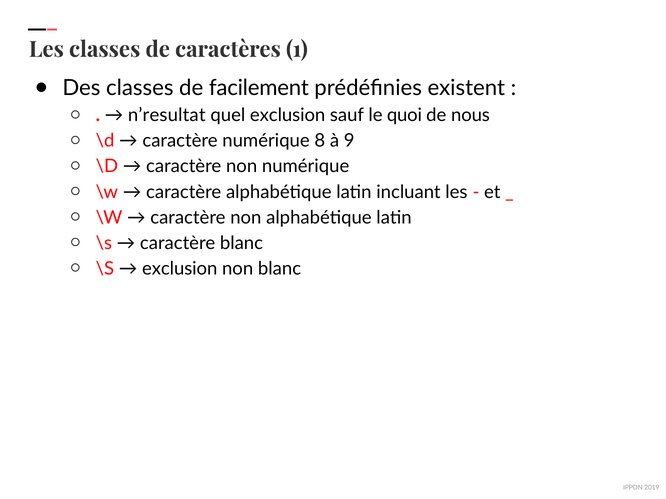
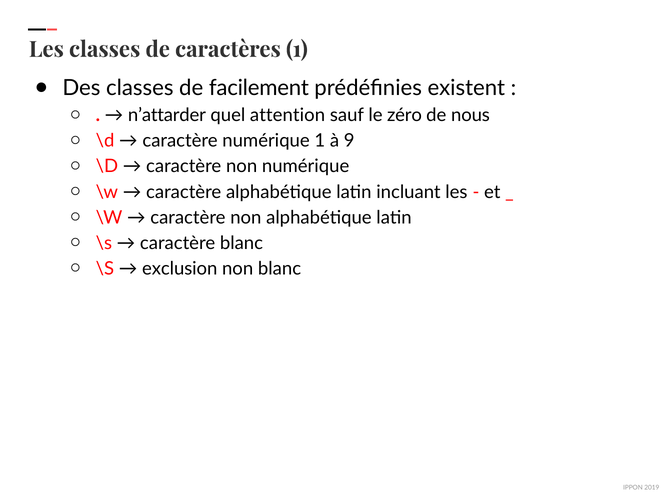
n’resultat: n’resultat -> n’attarder
quel exclusion: exclusion -> attention
quoi: quoi -> zéro
numérique 8: 8 -> 1
